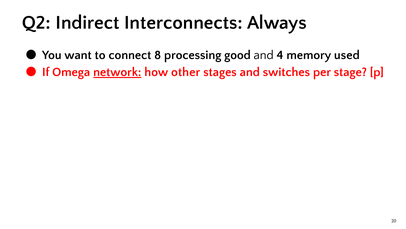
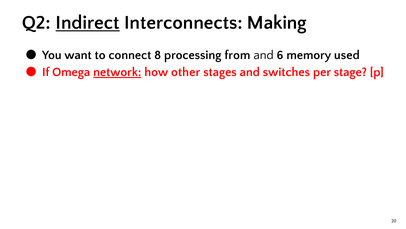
Indirect underline: none -> present
Always: Always -> Making
good: good -> from
4: 4 -> 6
